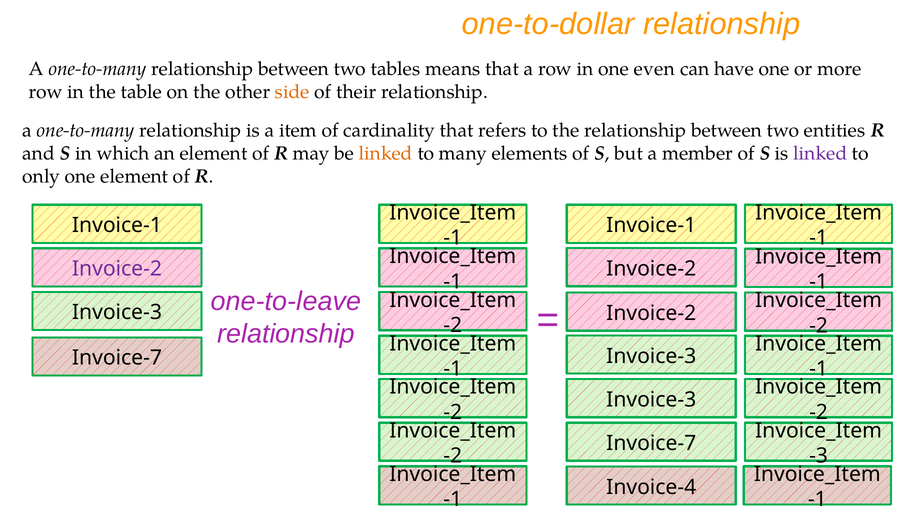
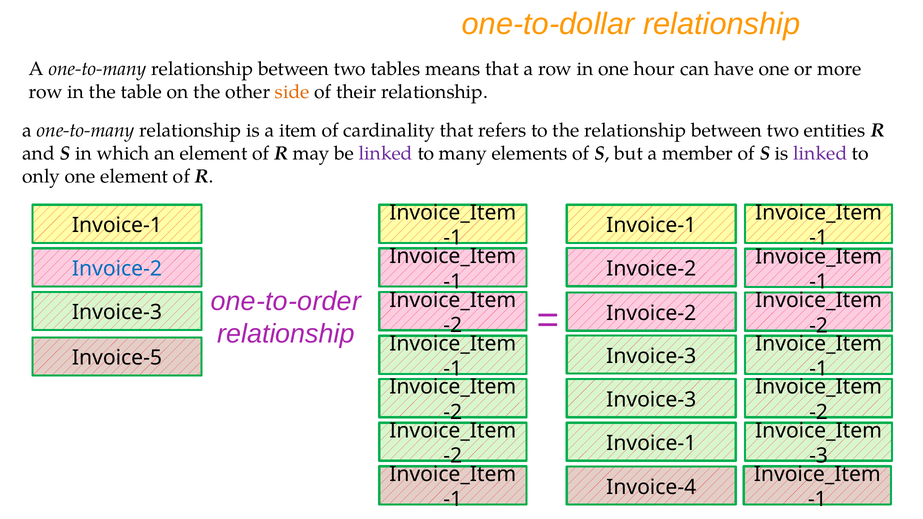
even: even -> hour
linked at (386, 154) colour: orange -> purple
Invoice-2 at (117, 269) colour: purple -> blue
one-to-leave: one-to-leave -> one-to-order
Invoice-7 at (117, 358): Invoice-7 -> Invoice-5
Invoice-7 at (651, 443): Invoice-7 -> Invoice-1
